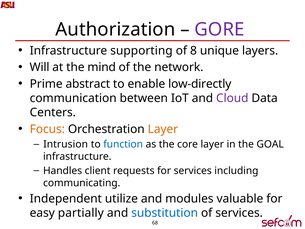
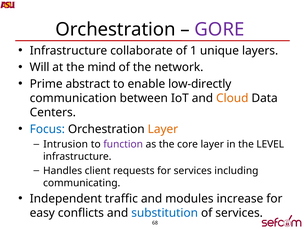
Authorization at (115, 30): Authorization -> Orchestration
supporting: supporting -> collaborate
8: 8 -> 1
Cloud colour: purple -> orange
Focus colour: orange -> blue
function colour: blue -> purple
GOAL: GOAL -> LEVEL
utilize: utilize -> traffic
valuable: valuable -> increase
partially: partially -> conflicts
